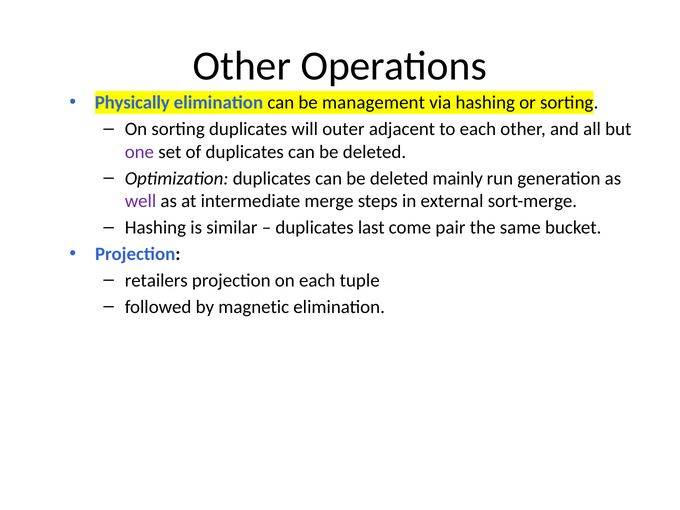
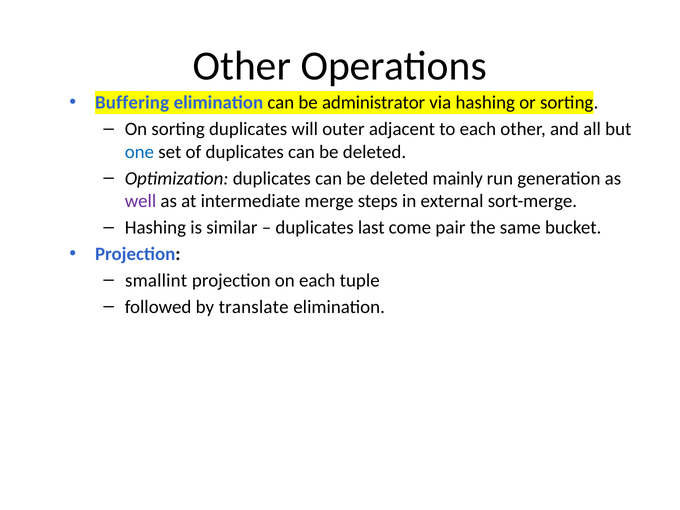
Physically: Physically -> Buffering
management: management -> administrator
one colour: purple -> blue
retailers: retailers -> smallint
magnetic: magnetic -> translate
